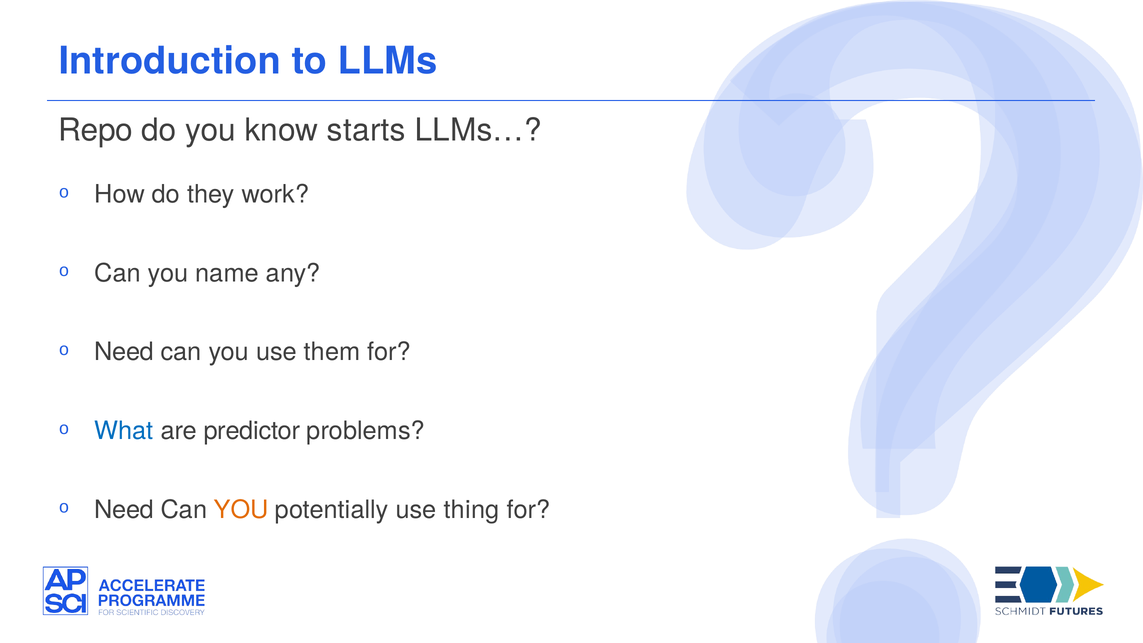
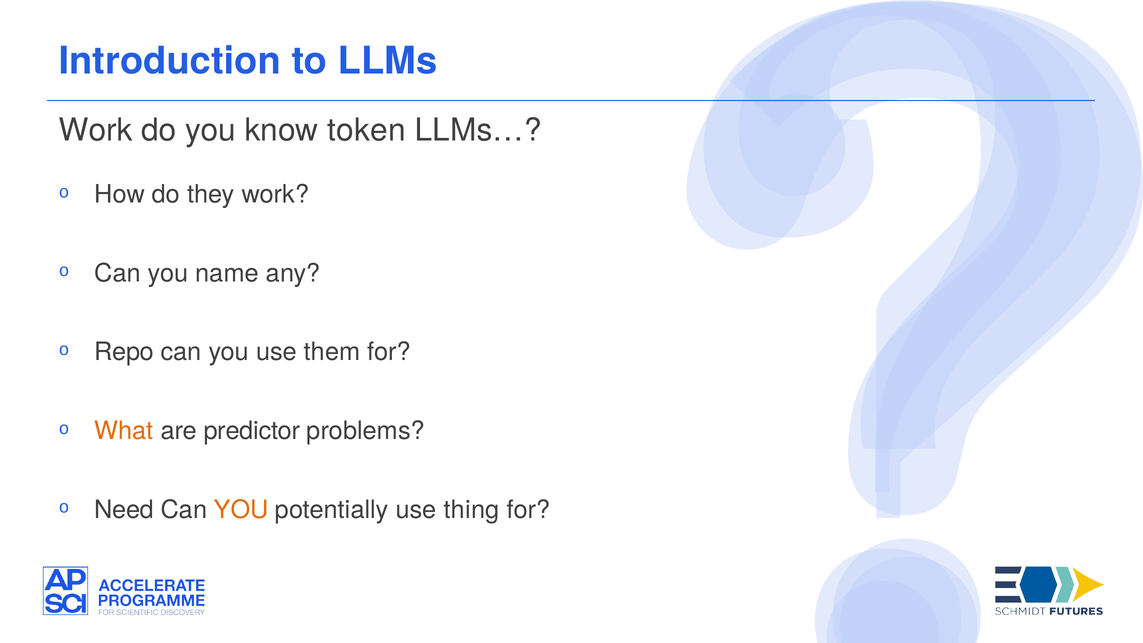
Repo at (96, 130): Repo -> Work
starts: starts -> token
Need at (124, 352): Need -> Repo
What colour: blue -> orange
